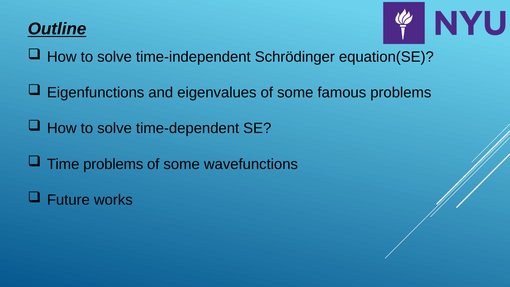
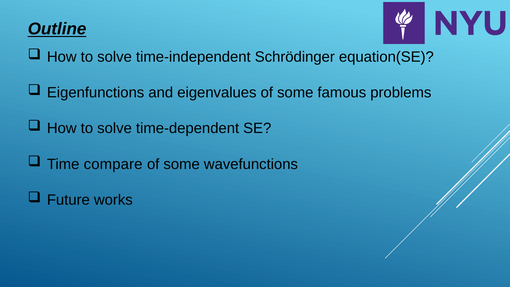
Time problems: problems -> compare
